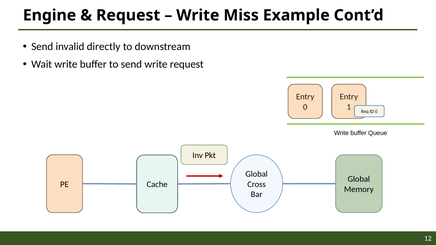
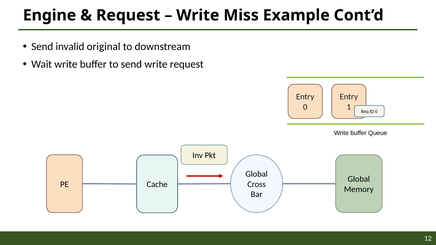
directly: directly -> original
